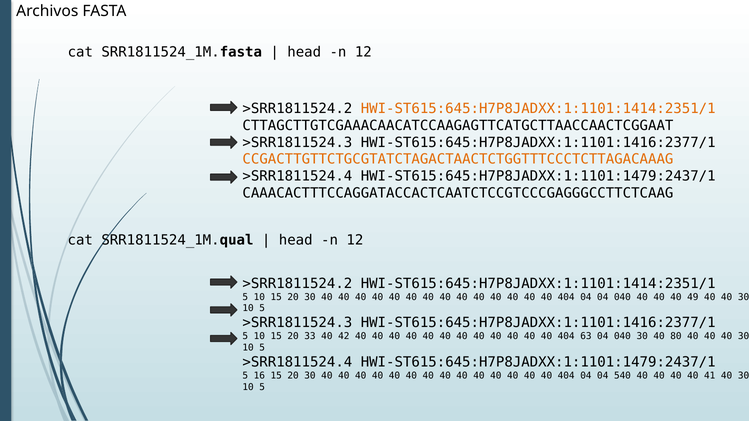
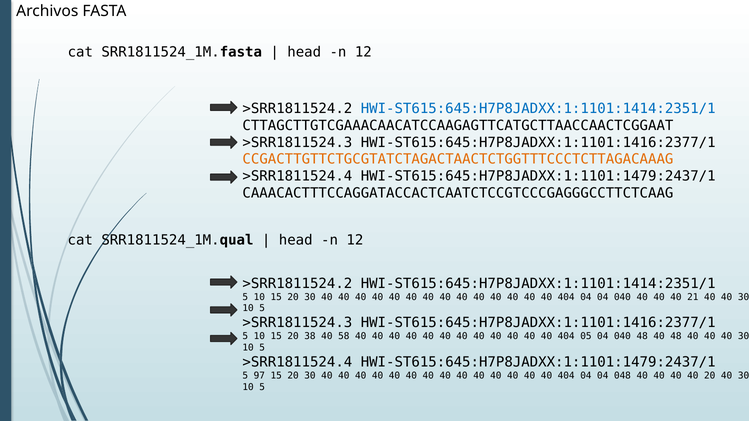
HWI-ST615:645:H7P8JADXX:1:1101:1414:2351/1 at (538, 109) colour: orange -> blue
49: 49 -> 21
33: 33 -> 38
42: 42 -> 58
63: 63 -> 05
040 30: 30 -> 48
40 80: 80 -> 48
16: 16 -> 97
540: 540 -> 048
40 41: 41 -> 20
